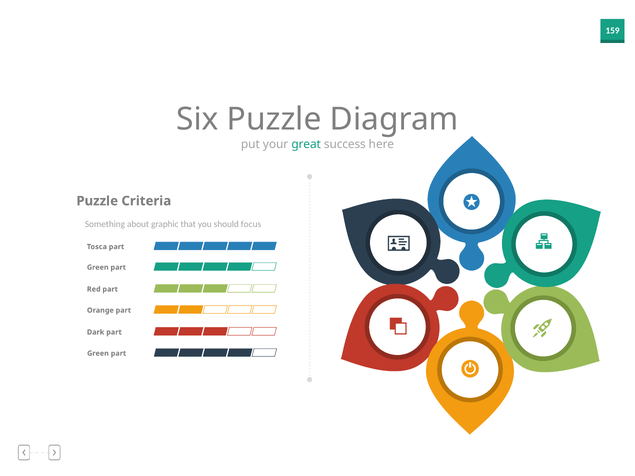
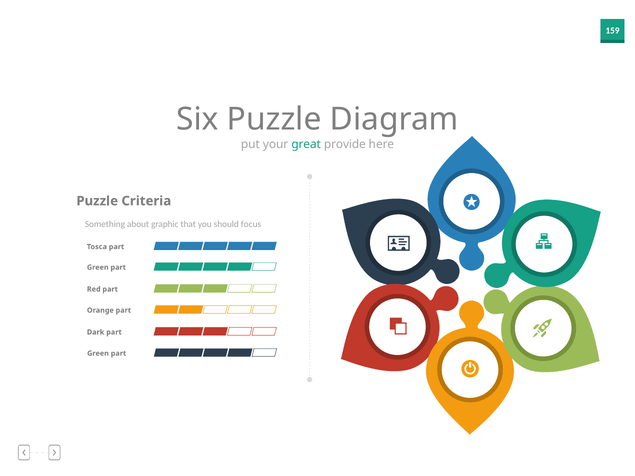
success: success -> provide
